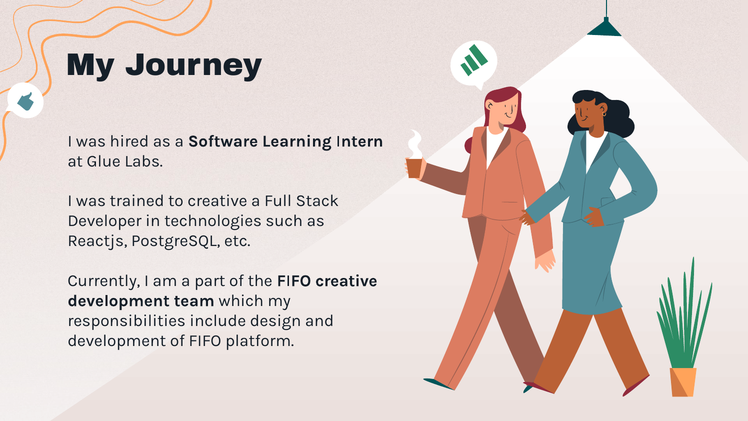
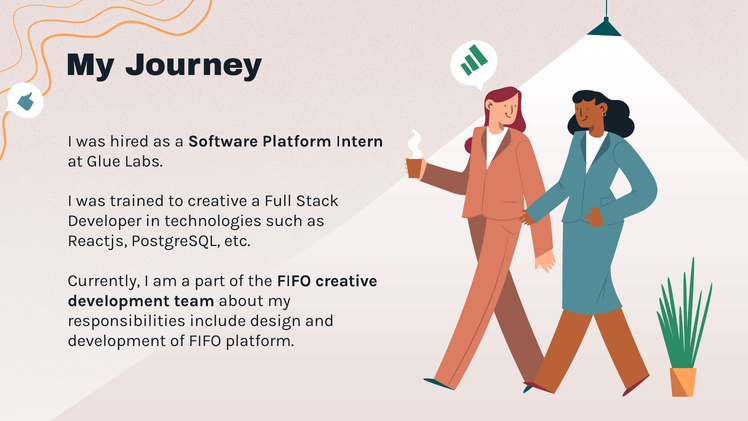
Software Learning: Learning -> Platform
which: which -> about
